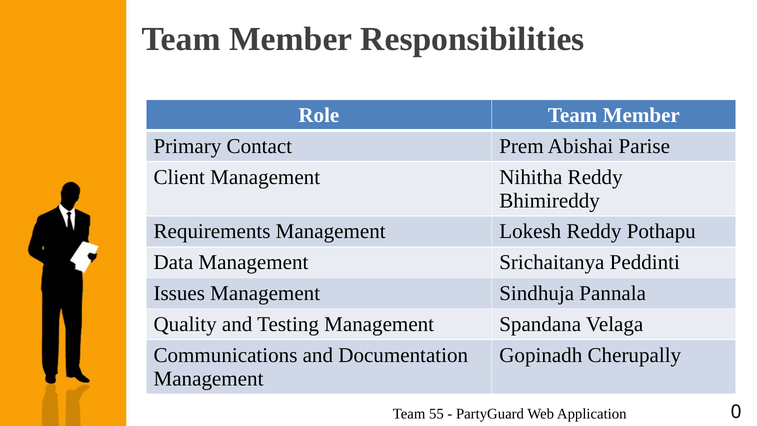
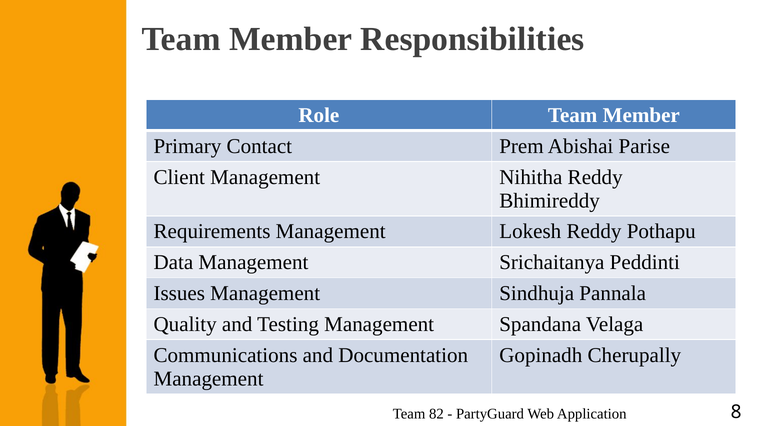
55: 55 -> 82
0: 0 -> 8
